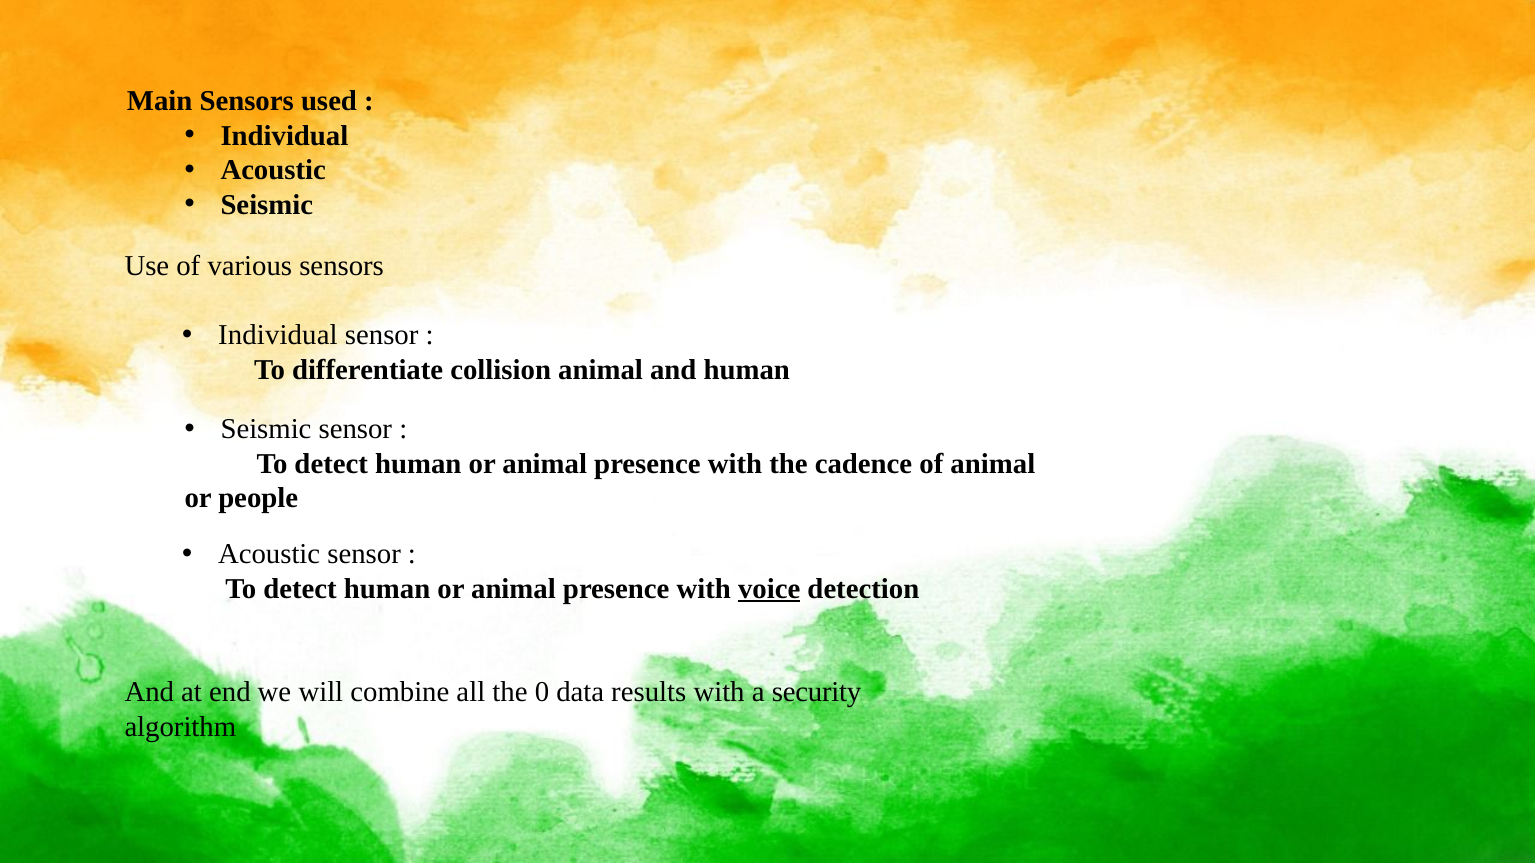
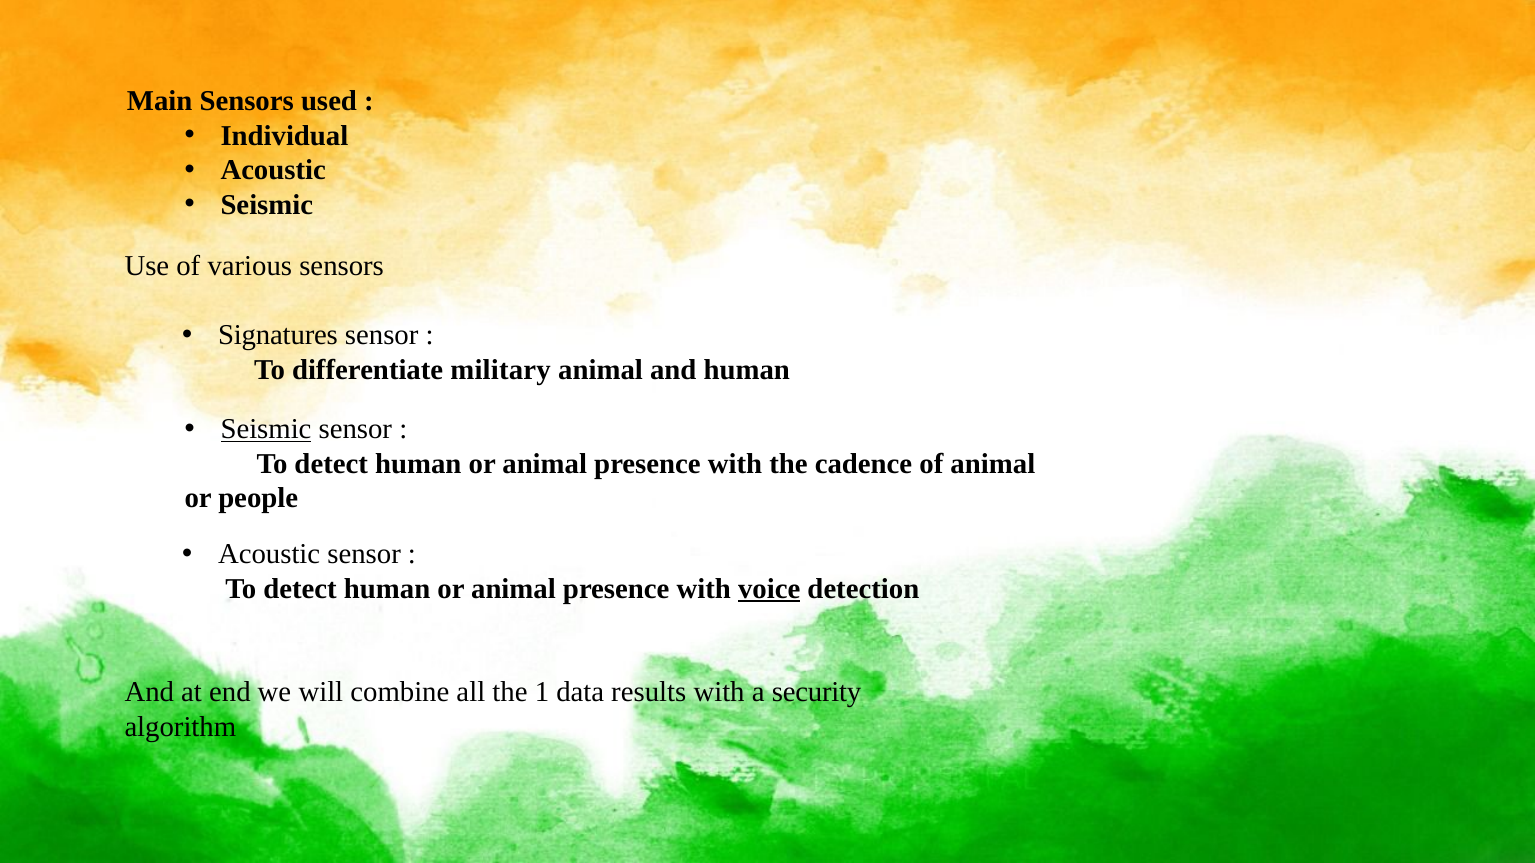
Individual at (278, 335): Individual -> Signatures
collision: collision -> military
Seismic at (266, 429) underline: none -> present
0: 0 -> 1
